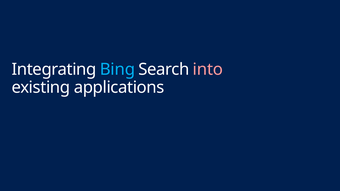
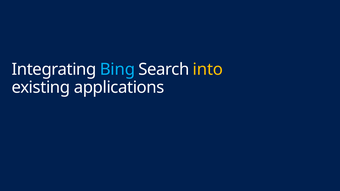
into colour: pink -> yellow
